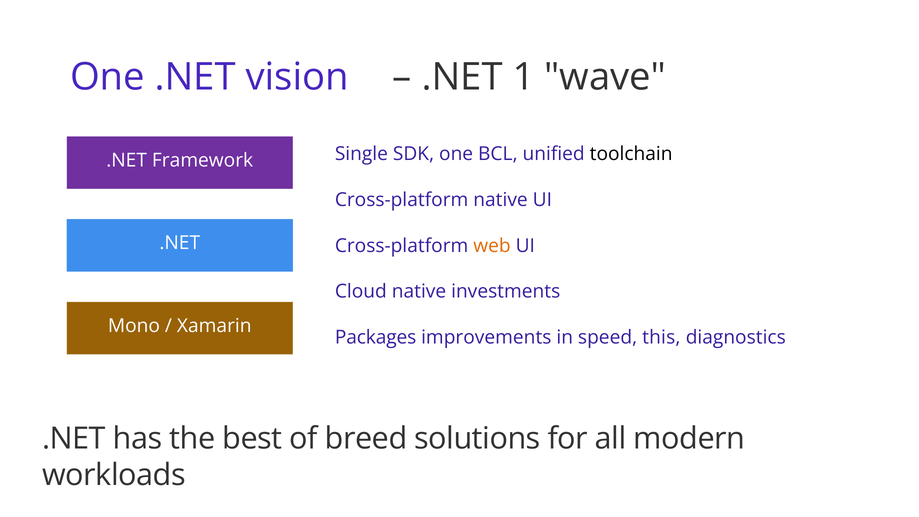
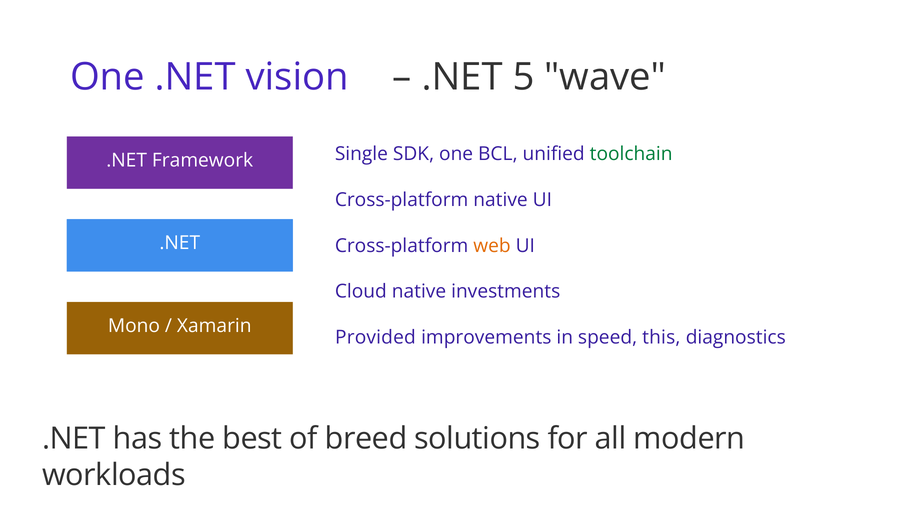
1: 1 -> 5
toolchain colour: black -> green
Packages: Packages -> Provided
